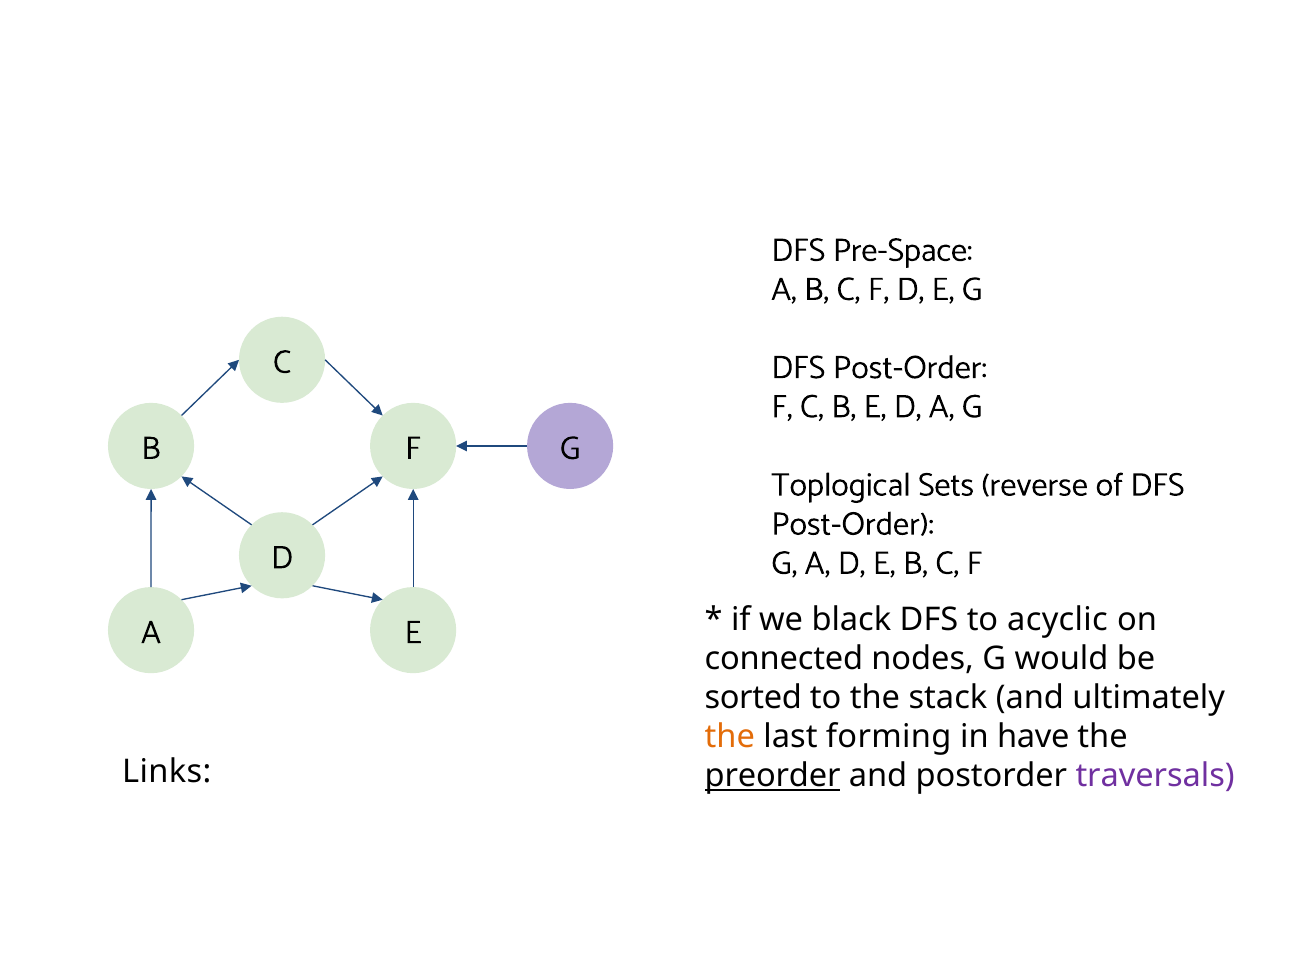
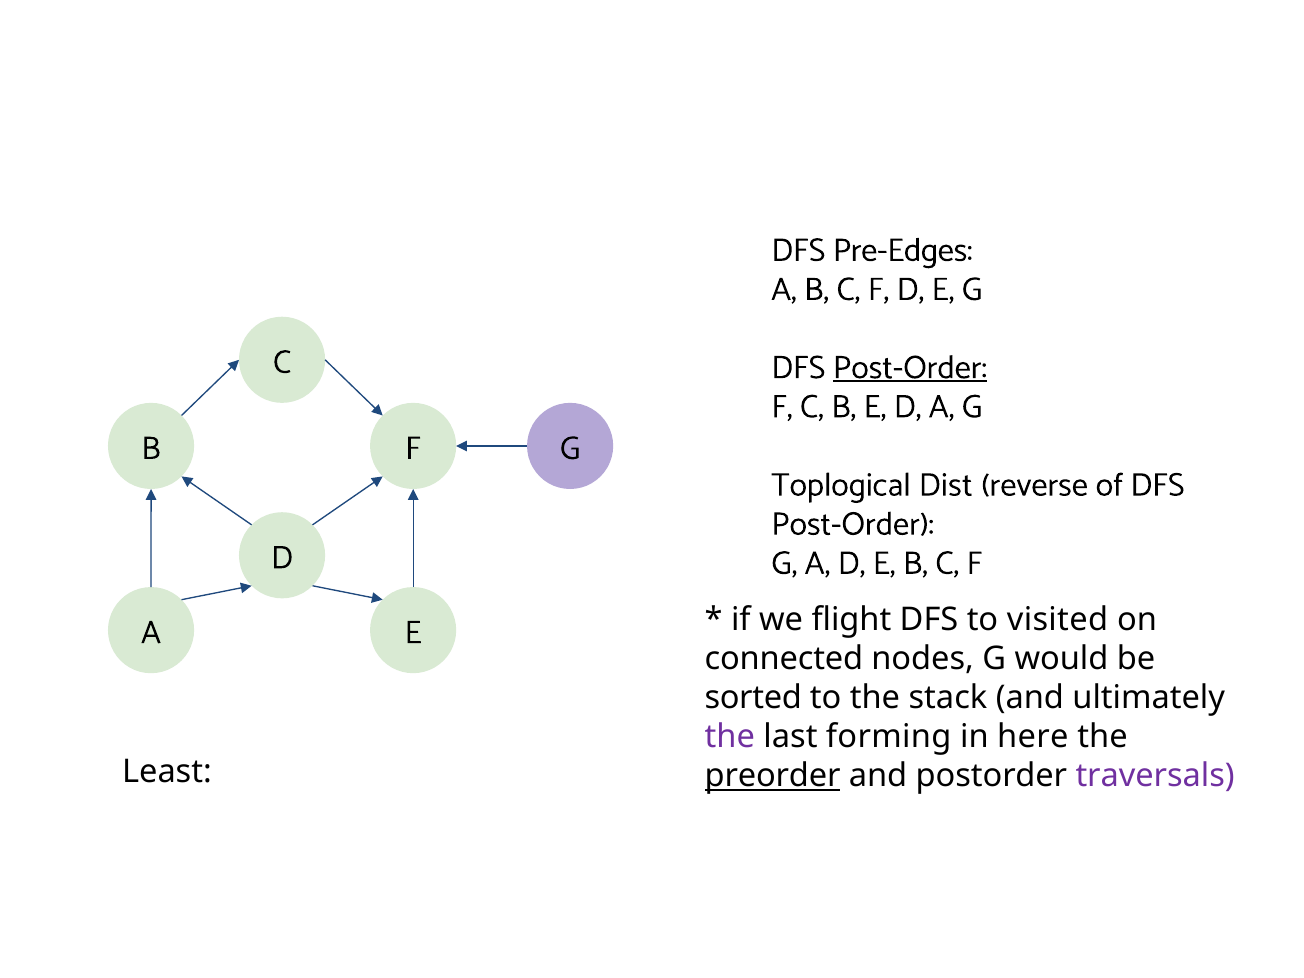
Pre-Space: Pre-Space -> Pre-Edges
Post-Order at (910, 367) underline: none -> present
Sets: Sets -> Dist
black: black -> flight
acyclic: acyclic -> visited
the at (730, 737) colour: orange -> purple
have: have -> here
Links: Links -> Least
